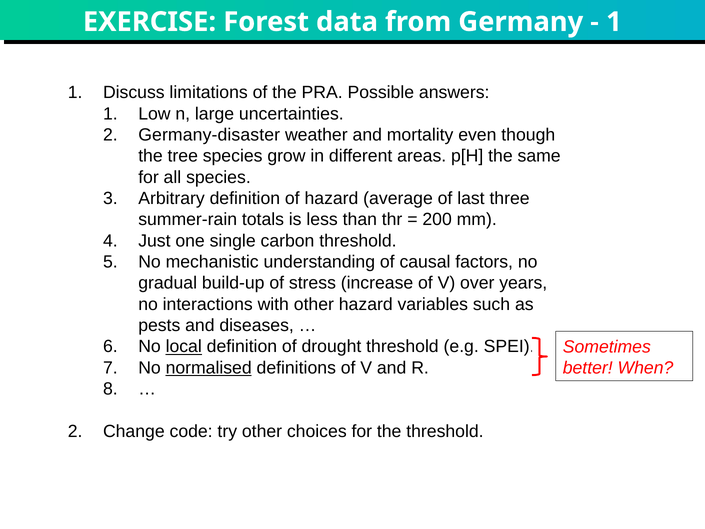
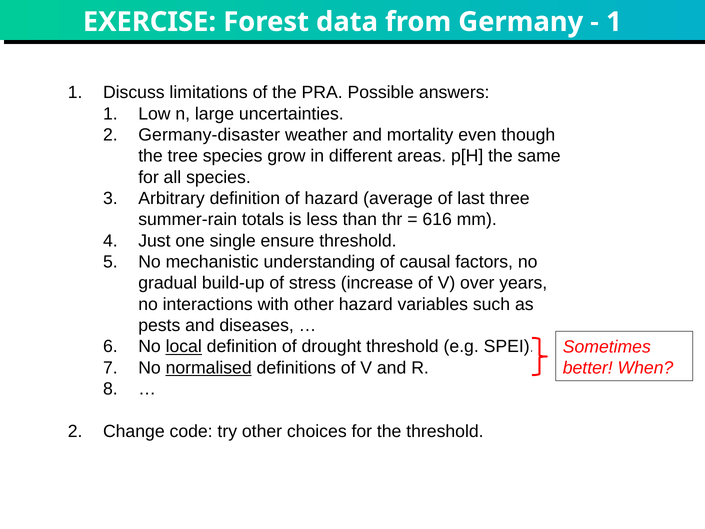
200: 200 -> 616
carbon: carbon -> ensure
